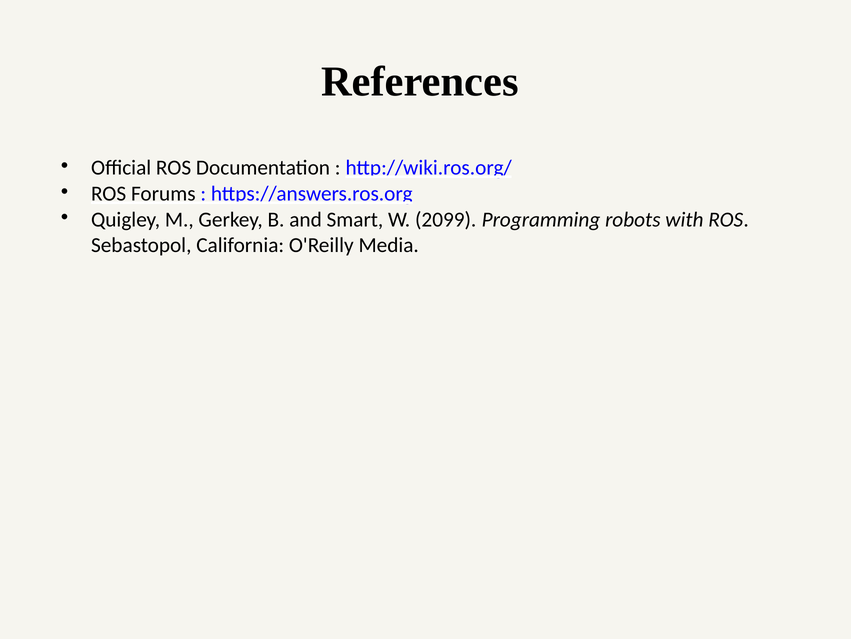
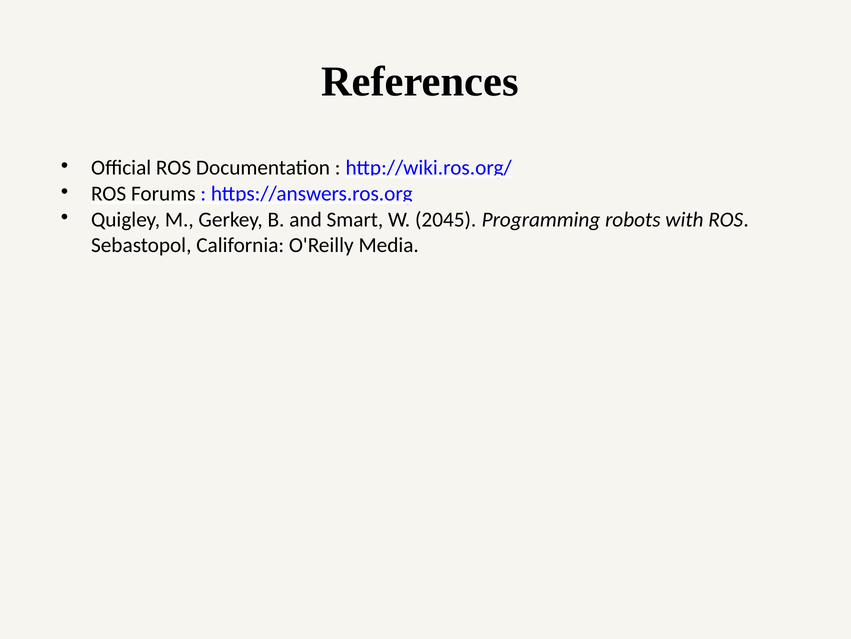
2099: 2099 -> 2045
